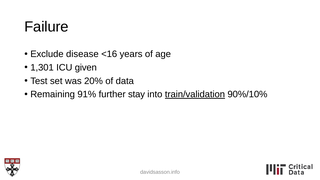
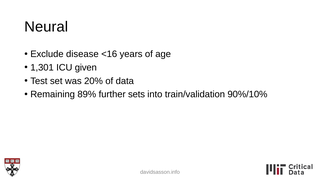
Failure: Failure -> Neural
91%: 91% -> 89%
stay: stay -> sets
train/validation underline: present -> none
